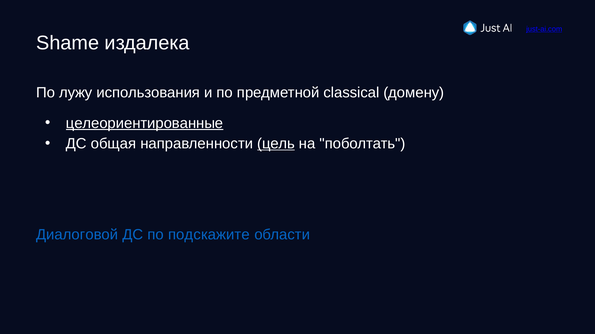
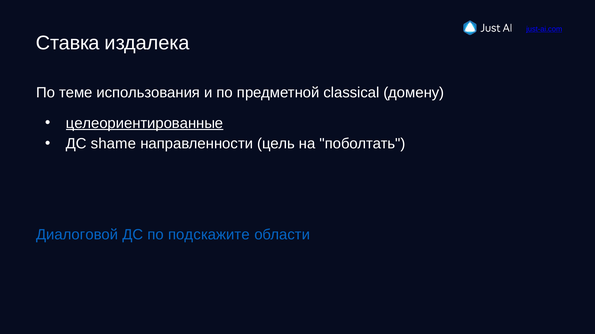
Shame: Shame -> Ставка
лужу: лужу -> теме
общая: общая -> shame
цель underline: present -> none
